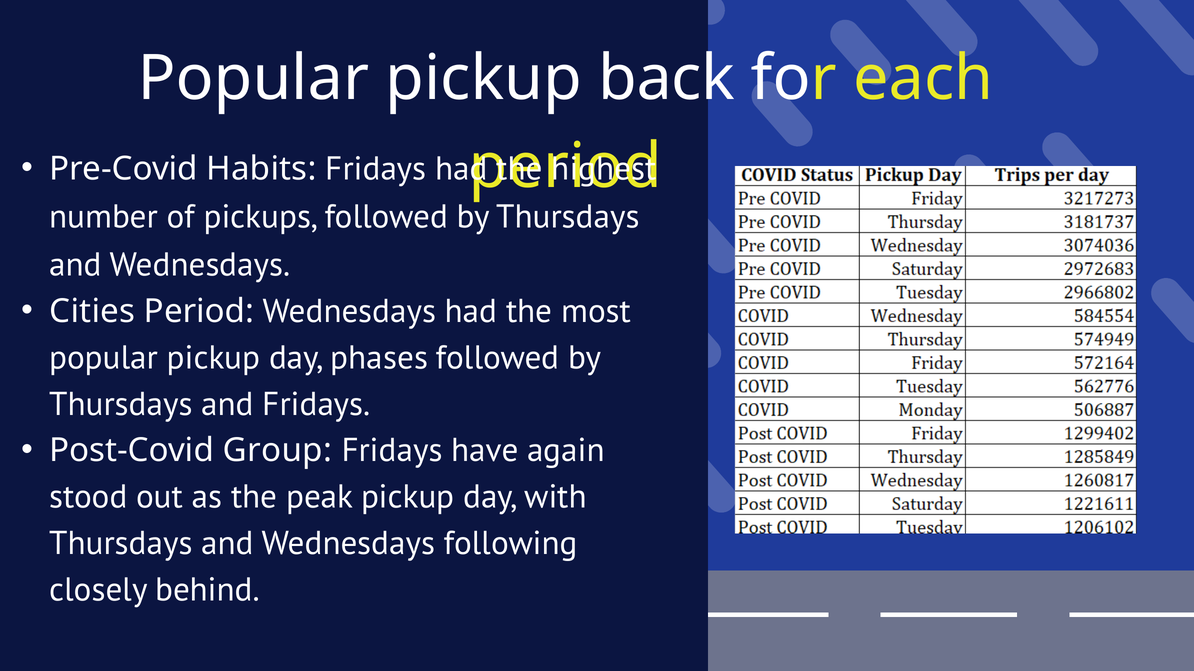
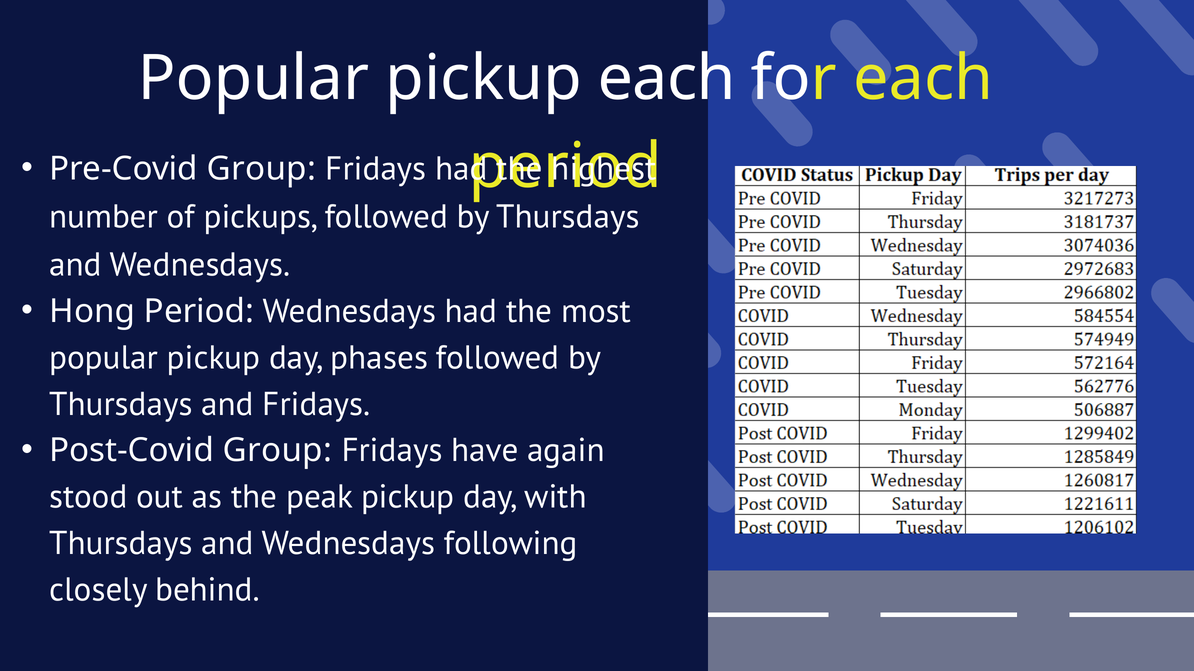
pickup back: back -> each
Pre-Covid Habits: Habits -> Group
Cities: Cities -> Hong
